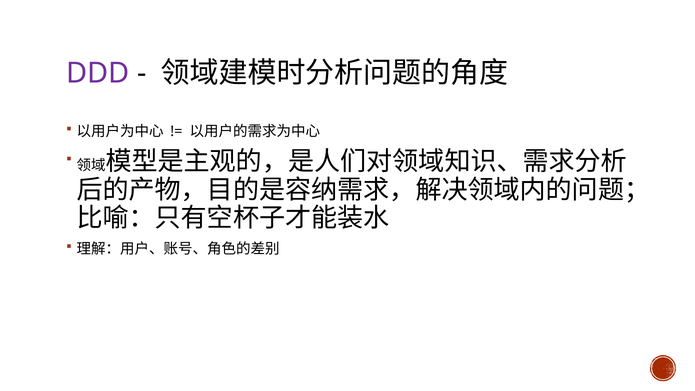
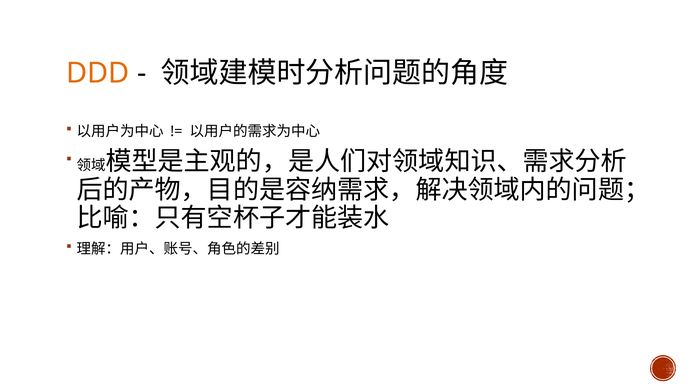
DDD colour: purple -> orange
